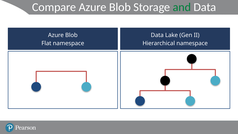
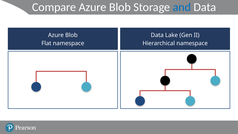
and colour: green -> blue
